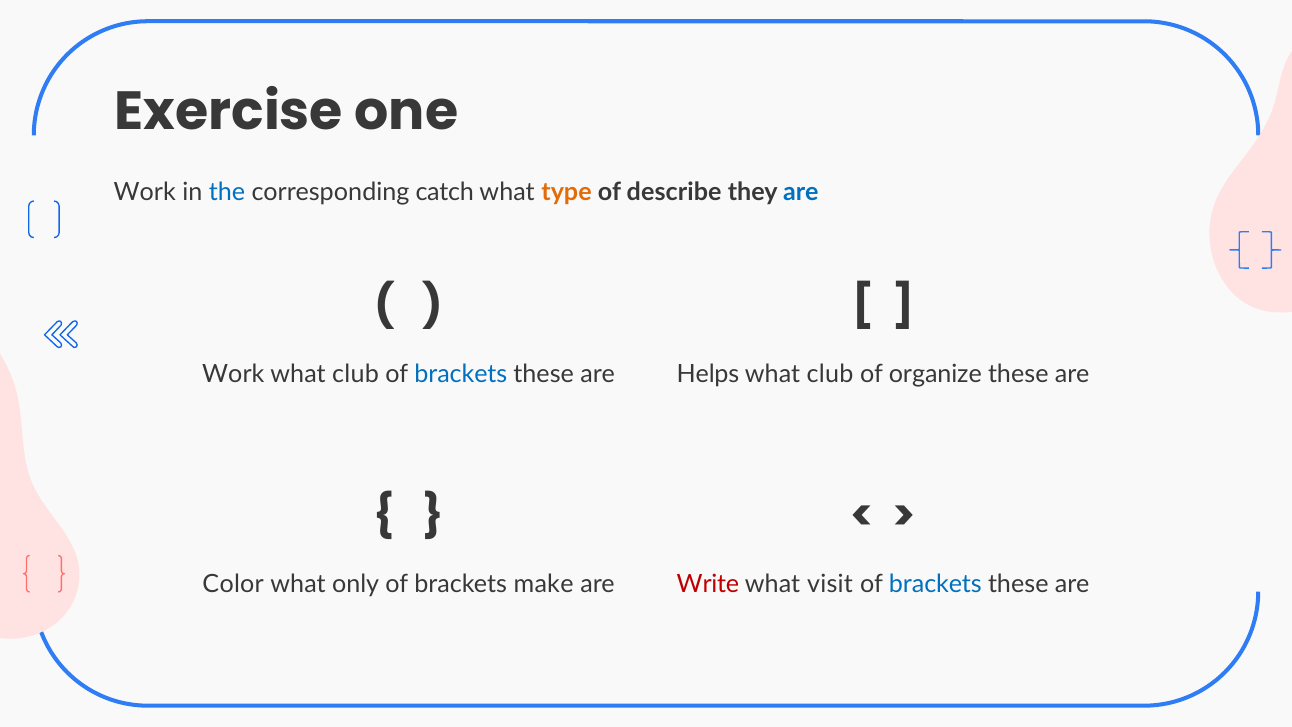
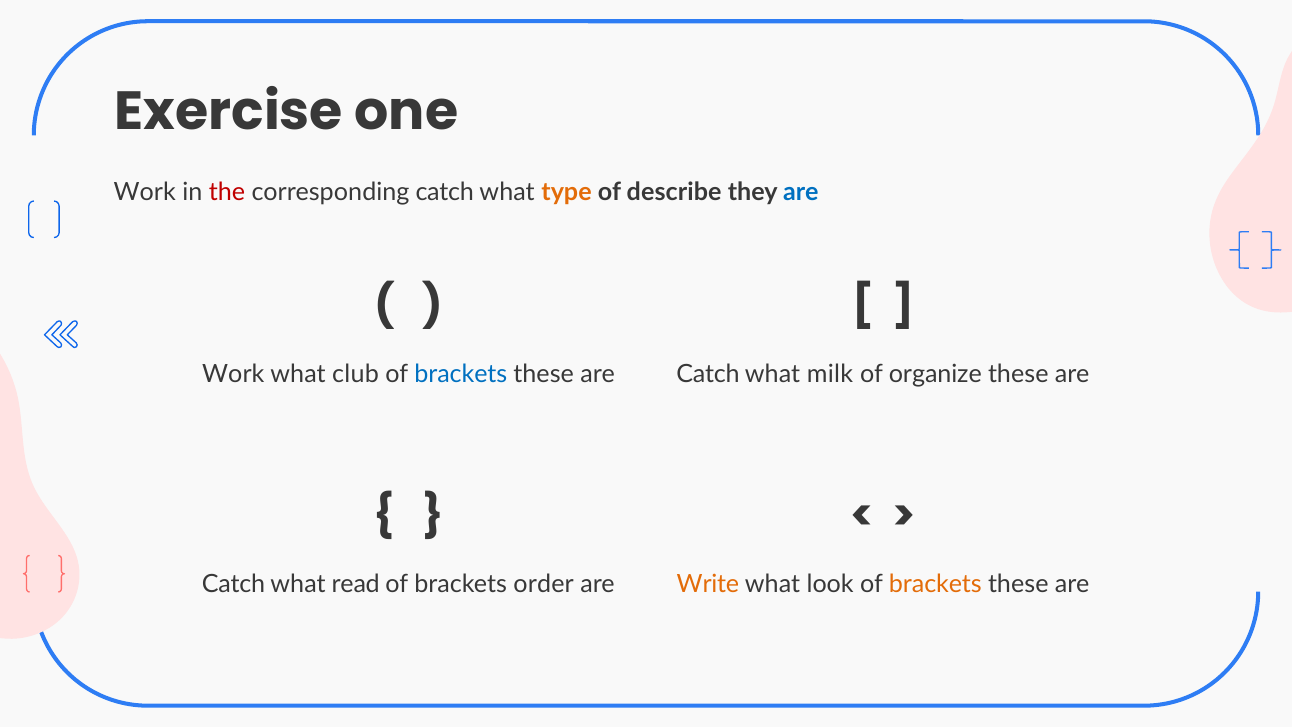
the colour: blue -> red
Helps at (708, 374): Helps -> Catch
club at (830, 374): club -> milk
Color at (233, 584): Color -> Catch
only: only -> read
make: make -> order
Write colour: red -> orange
visit: visit -> look
brackets at (935, 584) colour: blue -> orange
